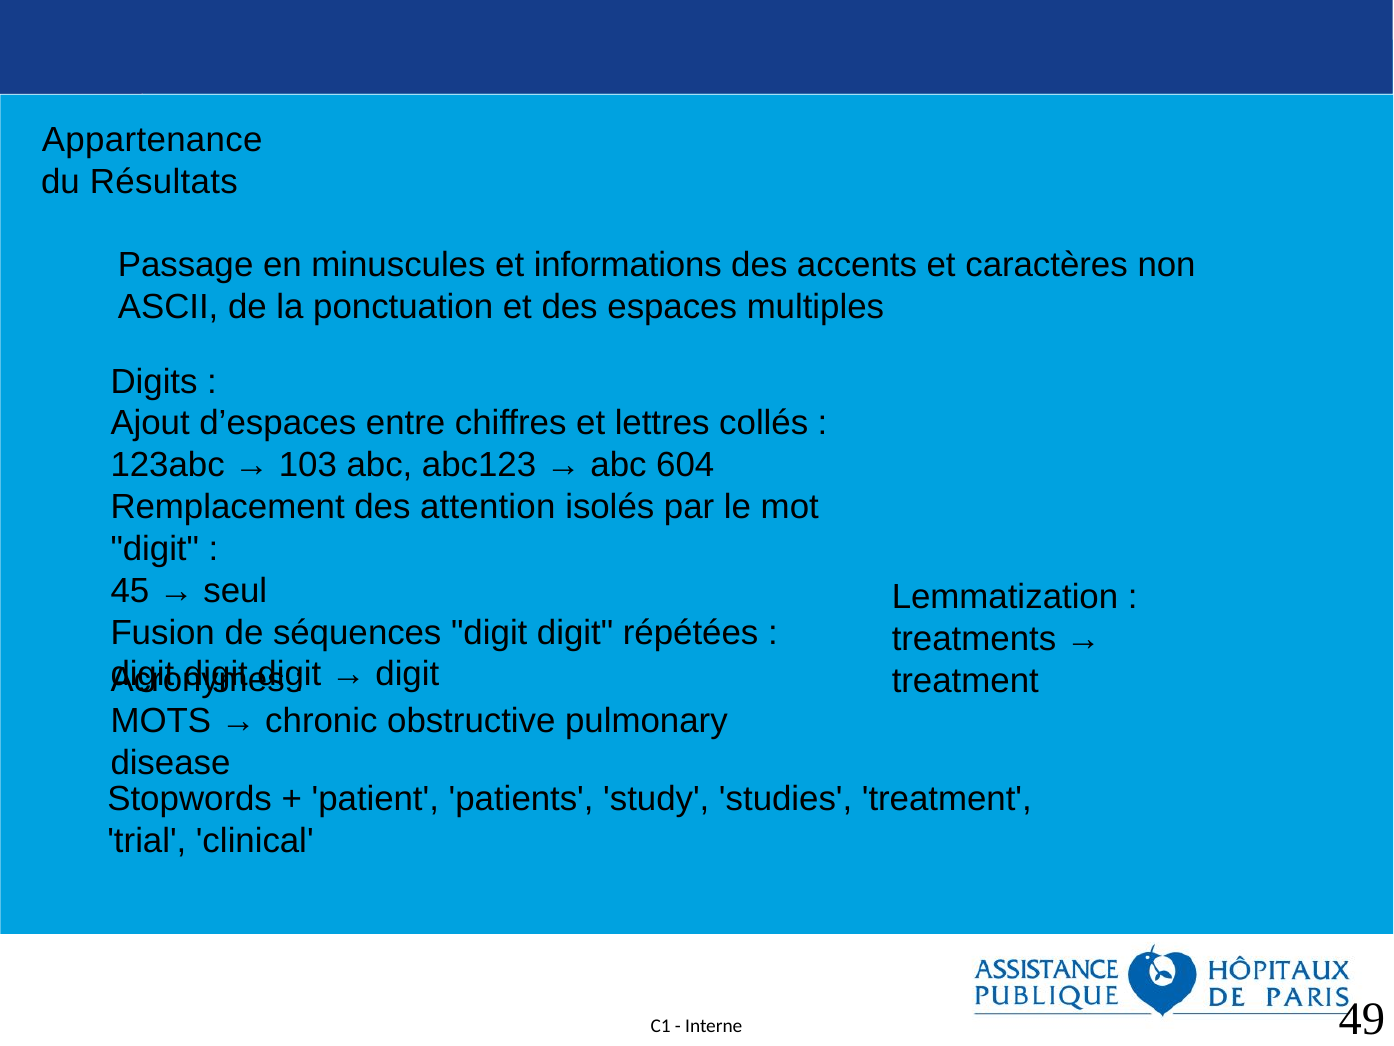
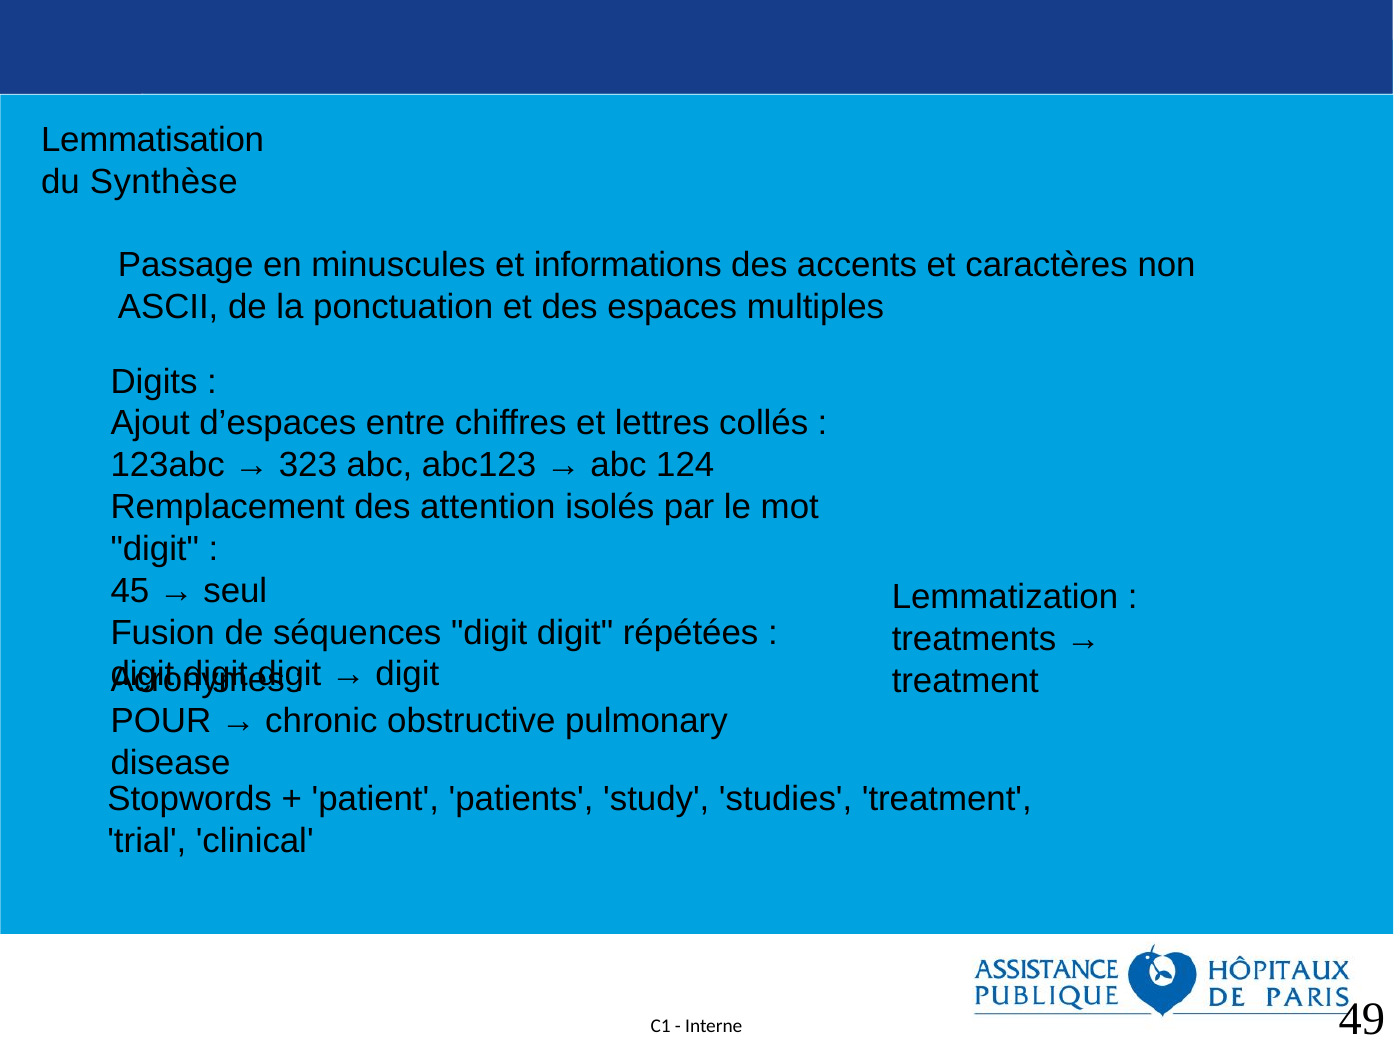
Appartenance: Appartenance -> Lemmatisation
Résultats: Résultats -> Synthèse
103: 103 -> 323
604: 604 -> 124
MOTS: MOTS -> POUR
